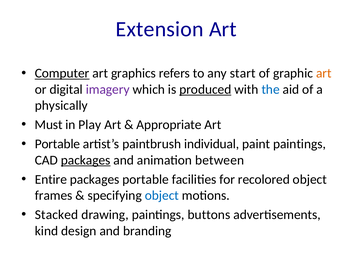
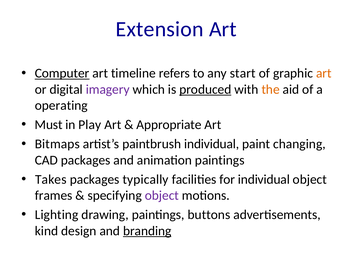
graphics: graphics -> timeline
the colour: blue -> orange
physically: physically -> operating
Portable at (57, 144): Portable -> Bitmaps
paint paintings: paintings -> changing
packages at (86, 160) underline: present -> none
animation between: between -> paintings
Entire: Entire -> Takes
packages portable: portable -> typically
for recolored: recolored -> individual
object at (162, 195) colour: blue -> purple
Stacked: Stacked -> Lighting
branding underline: none -> present
